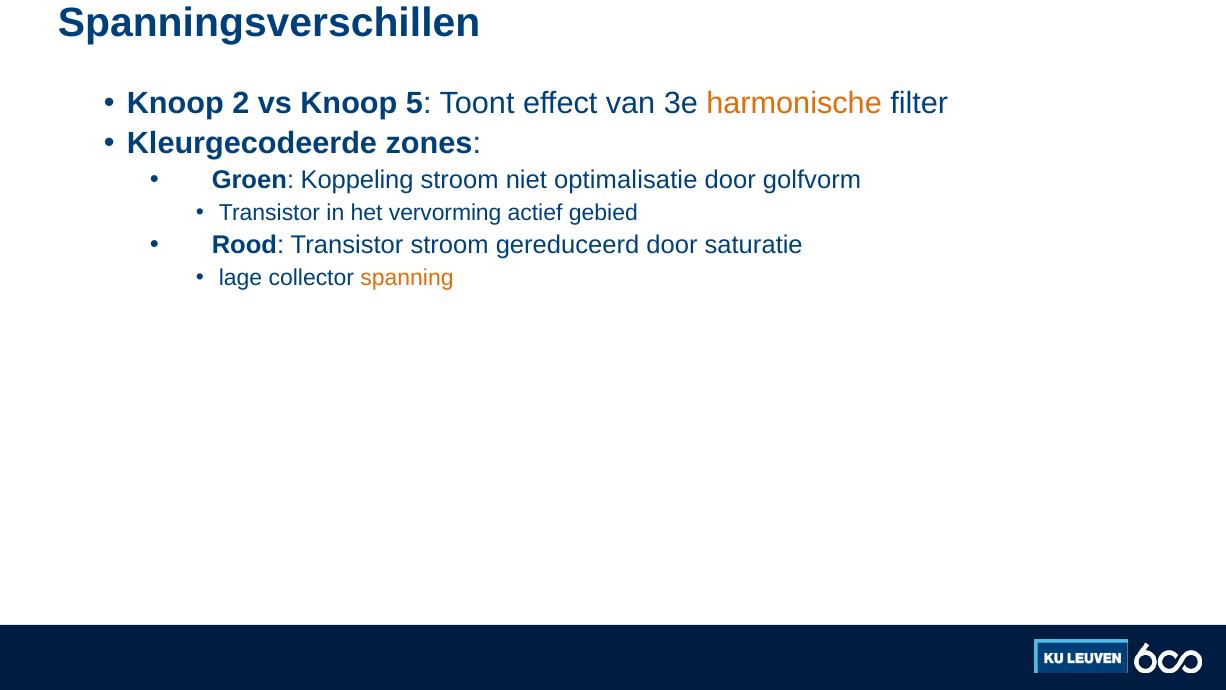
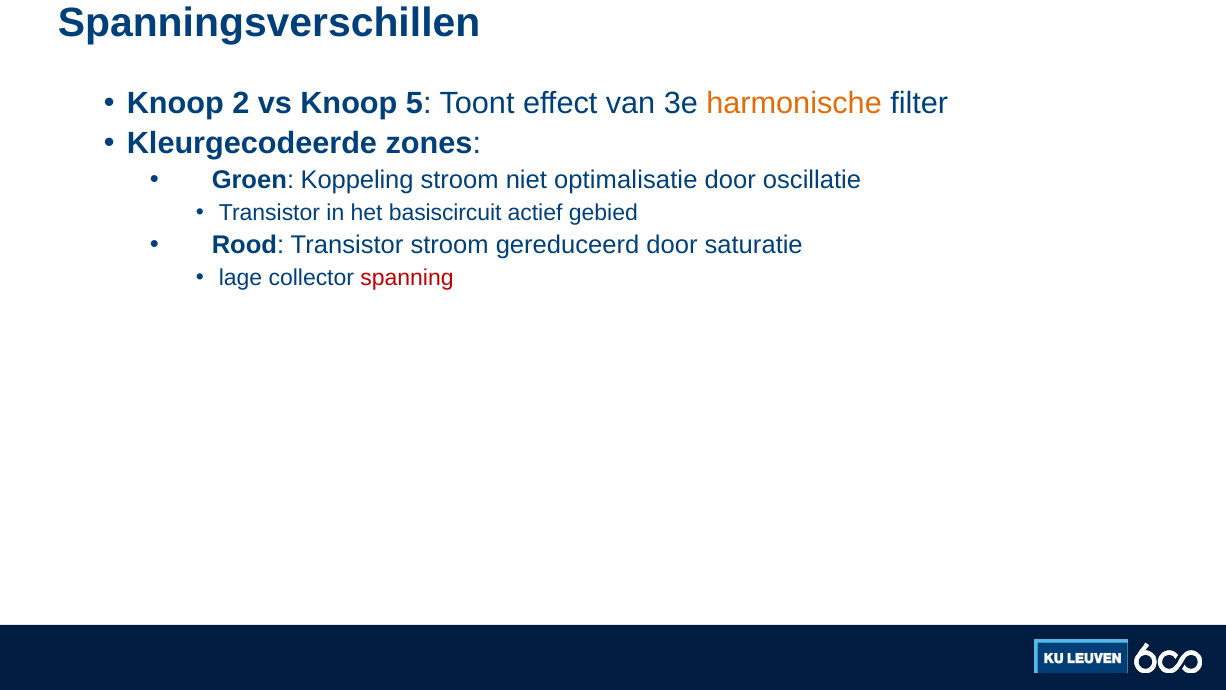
golfvorm: golfvorm -> oscillatie
vervorming: vervorming -> basiscircuit
spanning colour: orange -> red
